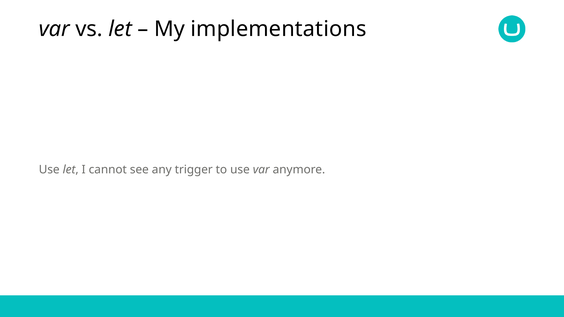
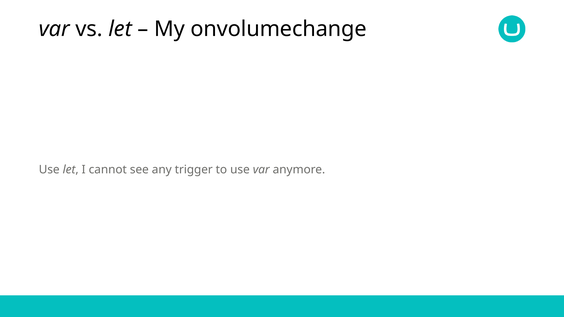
implementations: implementations -> onvolumechange
